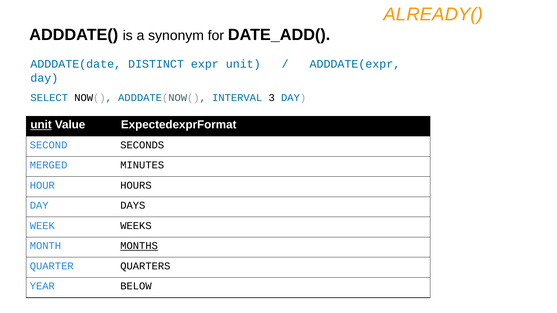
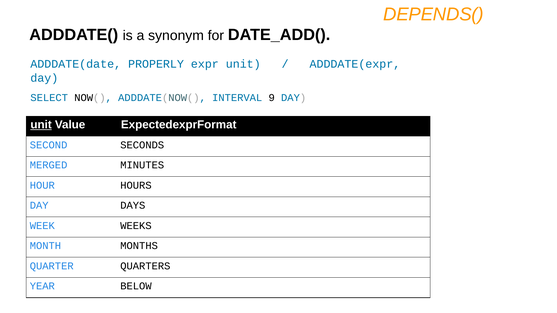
ALREADY(: ALREADY( -> DEPENDS(
DISTINCT: DISTINCT -> PROPERLY
3: 3 -> 9
MONTHS underline: present -> none
